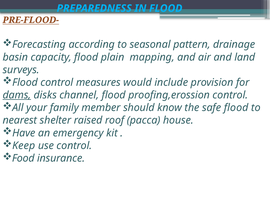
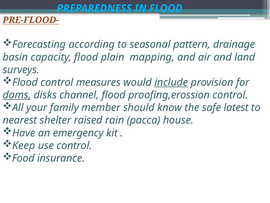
include underline: none -> present
safe flood: flood -> latest
roof: roof -> rain
